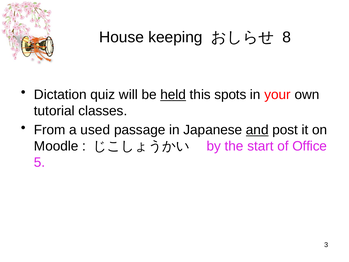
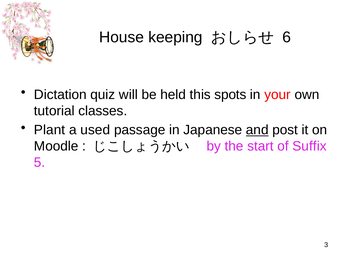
8: 8 -> 6
held underline: present -> none
From: From -> Plant
Office: Office -> Suffix
